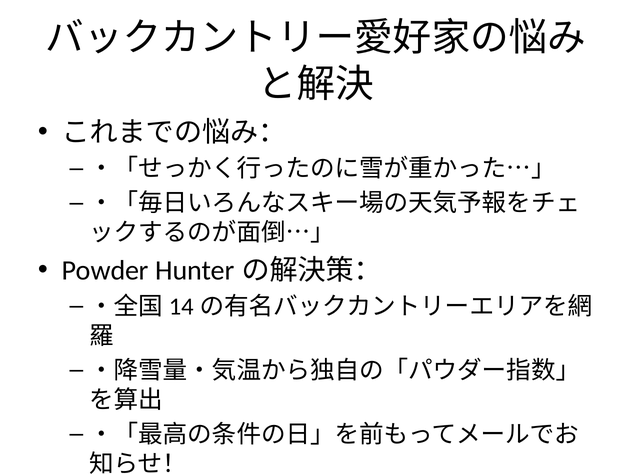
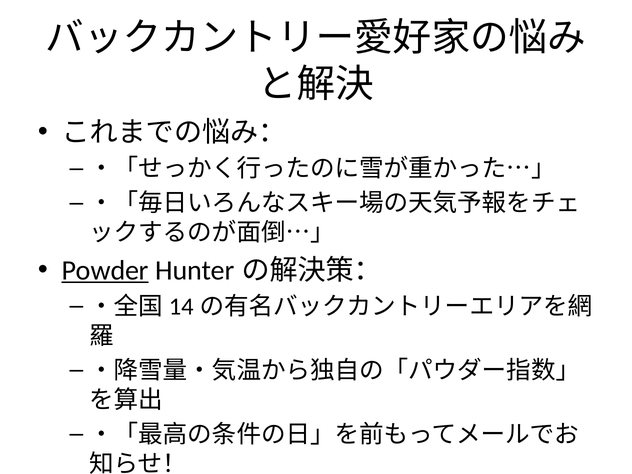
Powder underline: none -> present
